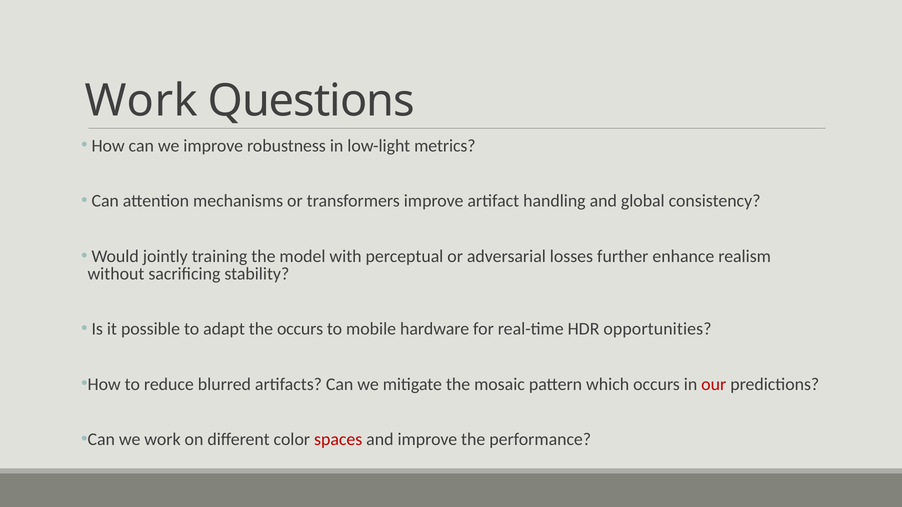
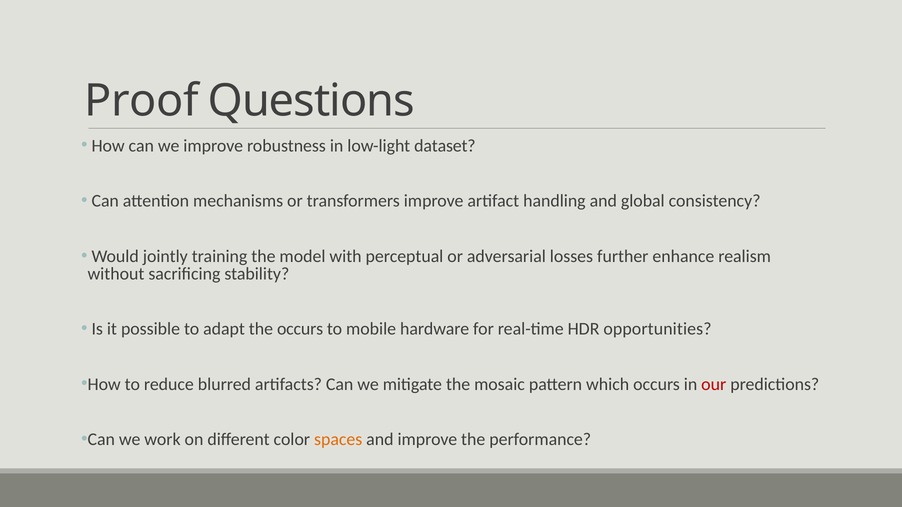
Work at (141, 101): Work -> Proof
metrics: metrics -> dataset
spaces colour: red -> orange
